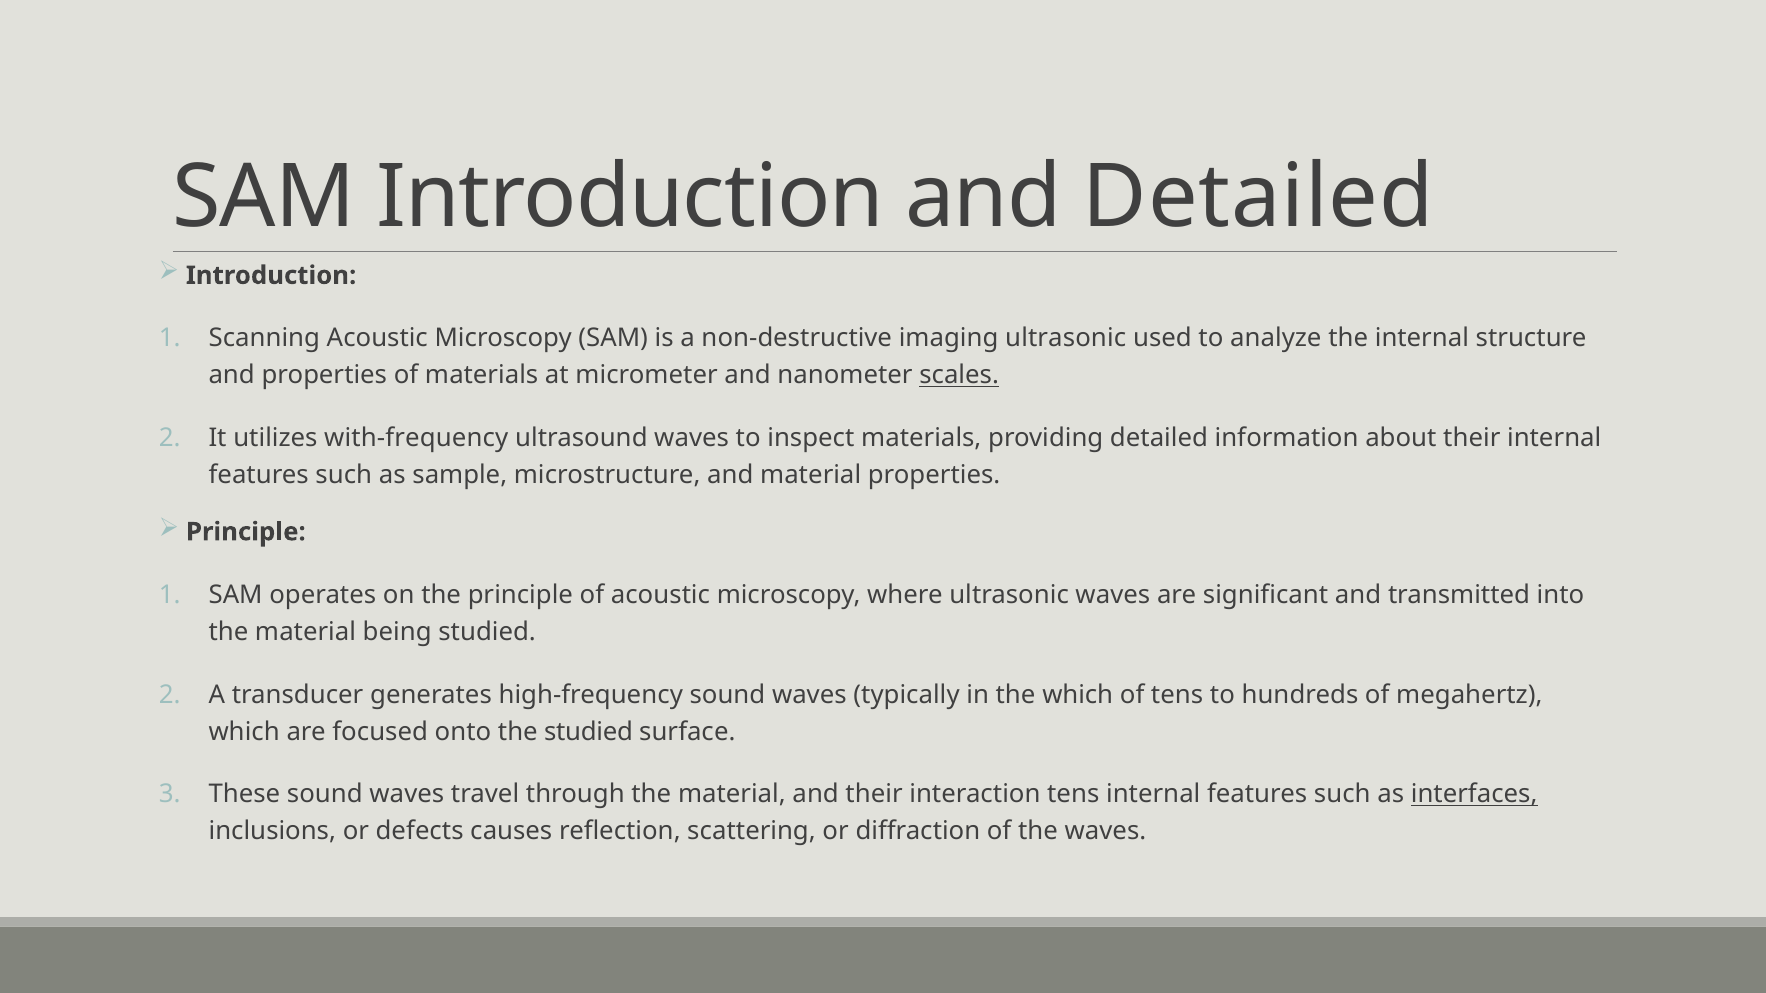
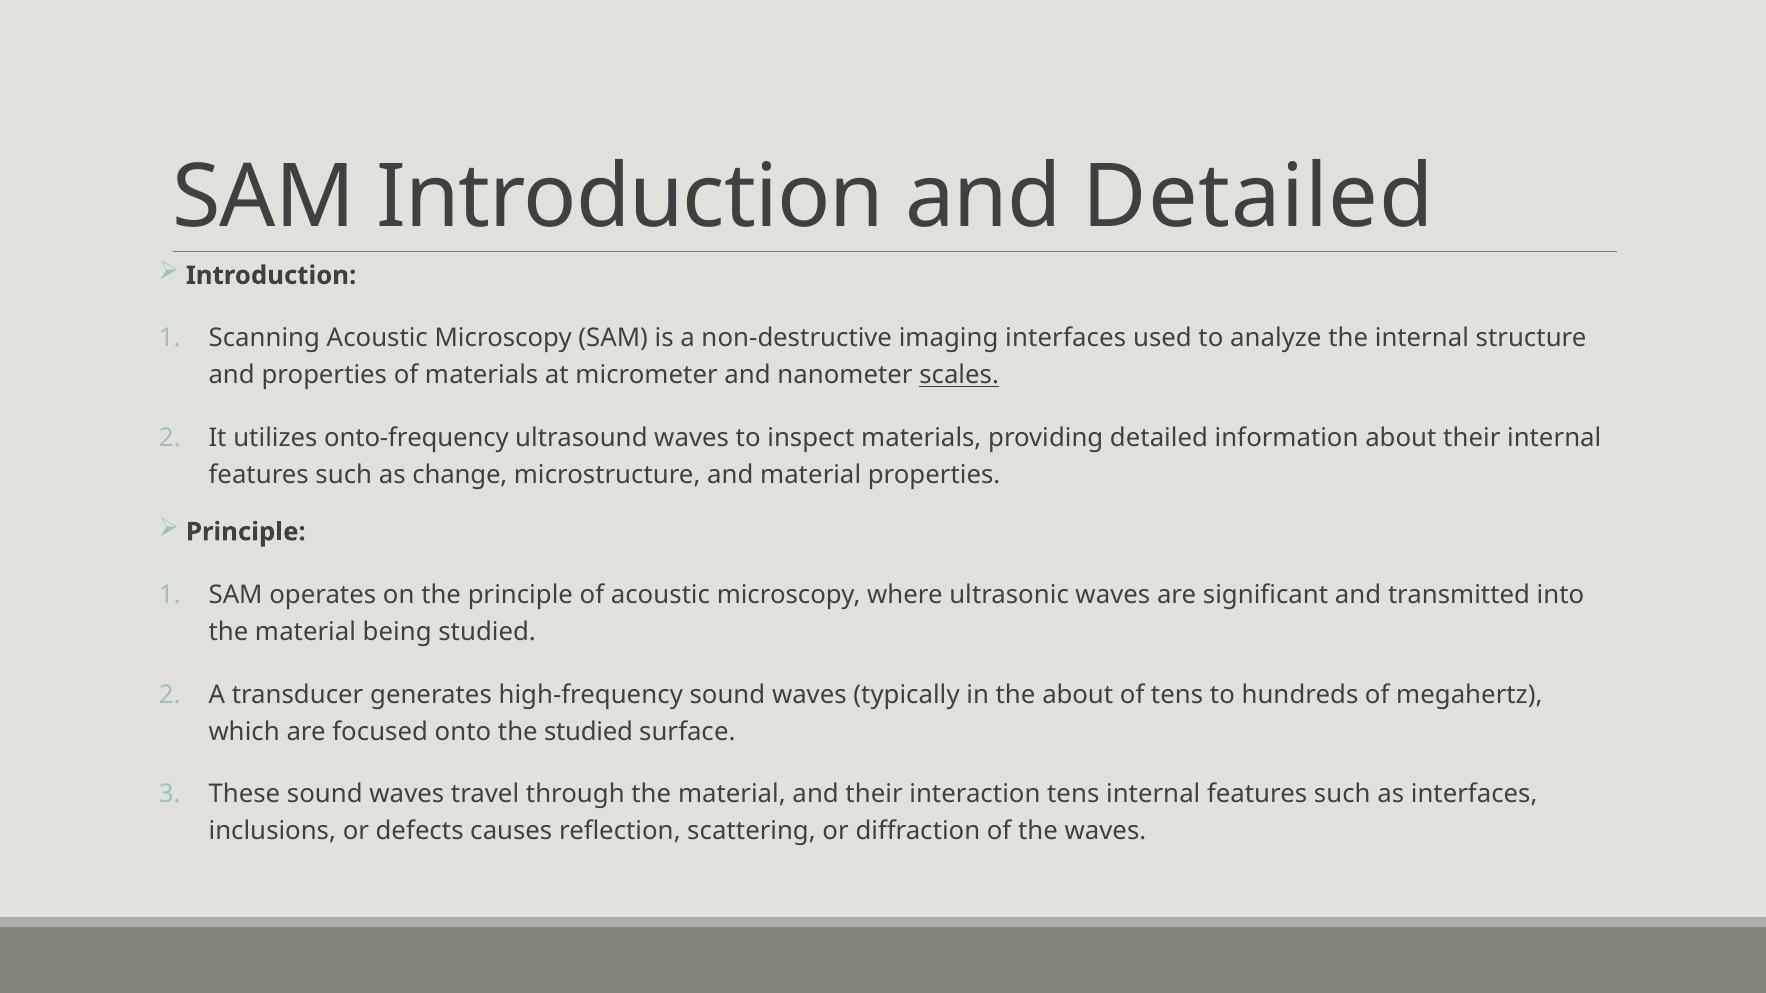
imaging ultrasonic: ultrasonic -> interfaces
with-frequency: with-frequency -> onto-frequency
sample: sample -> change
the which: which -> about
interfaces at (1474, 795) underline: present -> none
